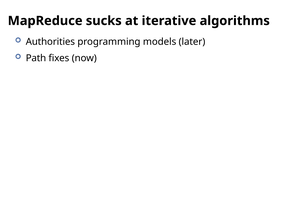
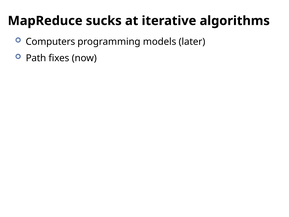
Authorities: Authorities -> Computers
